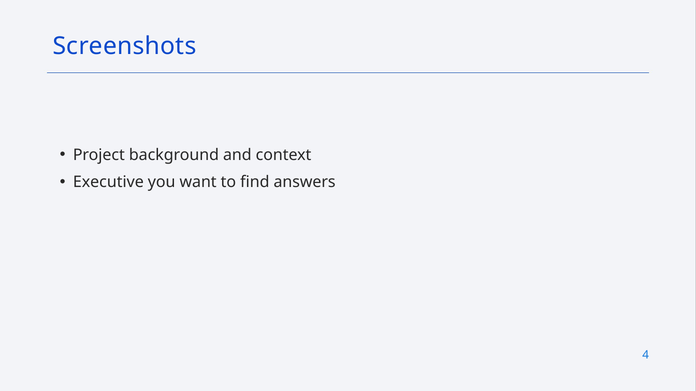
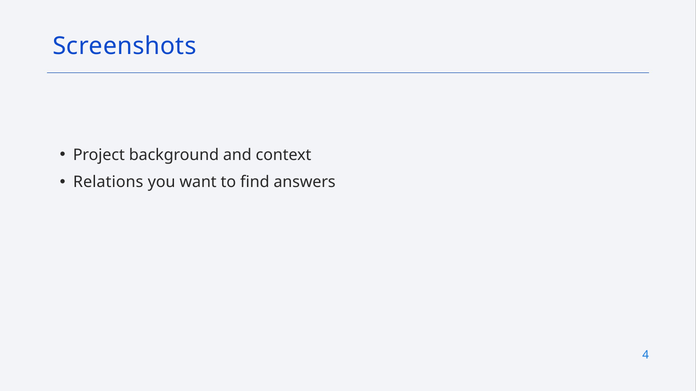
Executive: Executive -> Relations
